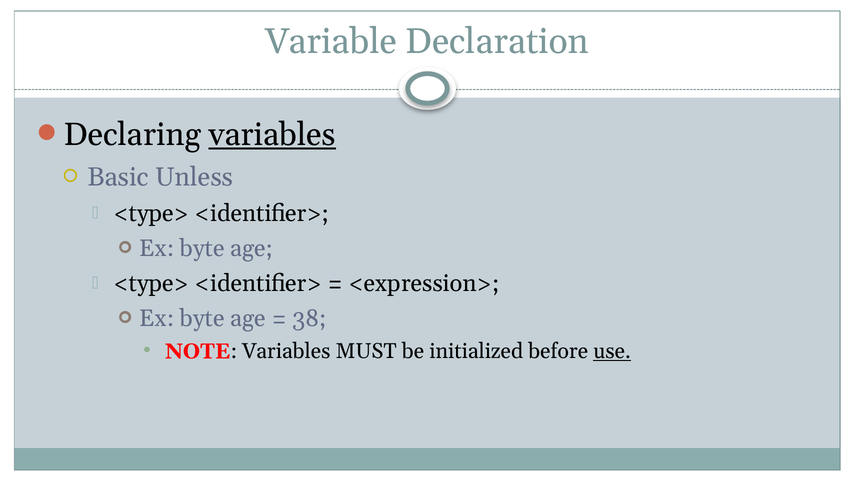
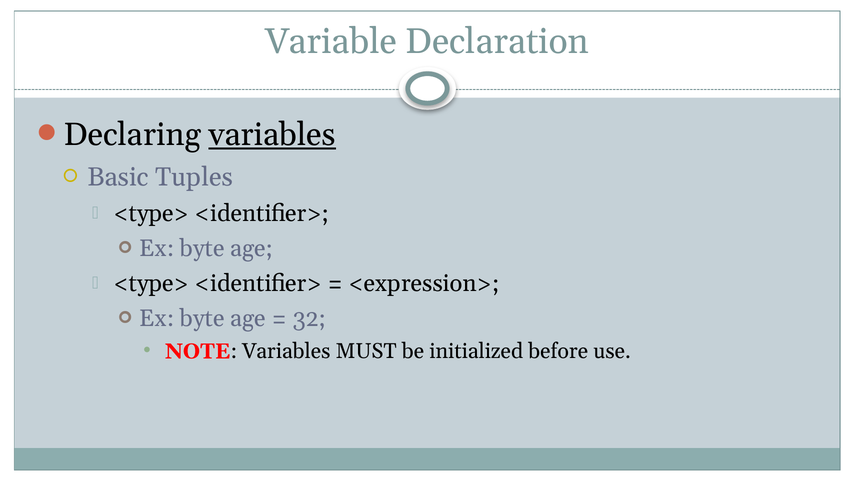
Unless: Unless -> Tuples
38: 38 -> 32
use underline: present -> none
